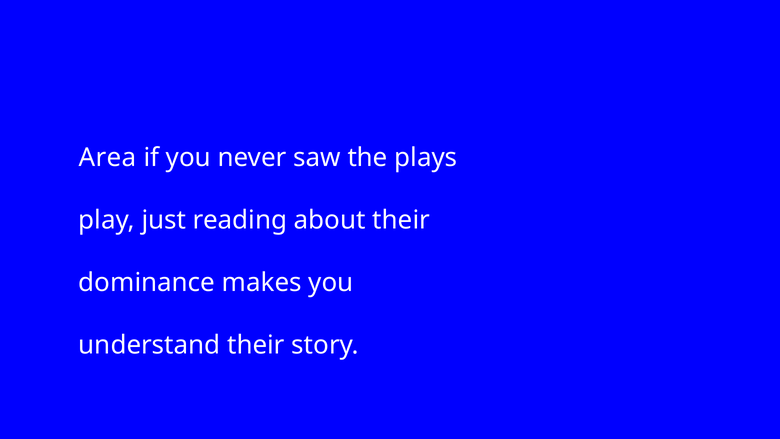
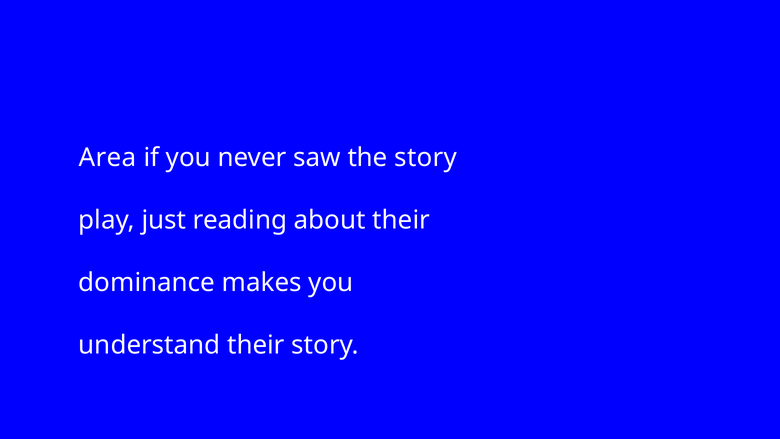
the plays: plays -> story
